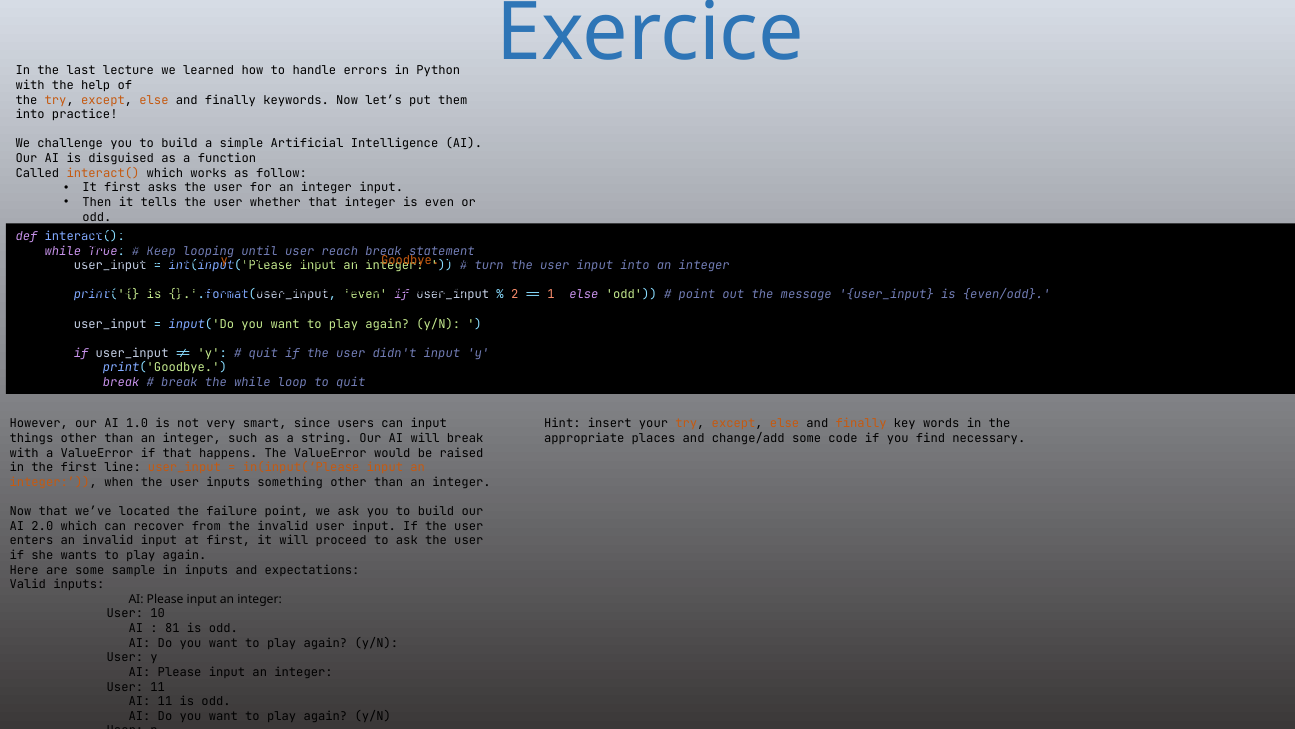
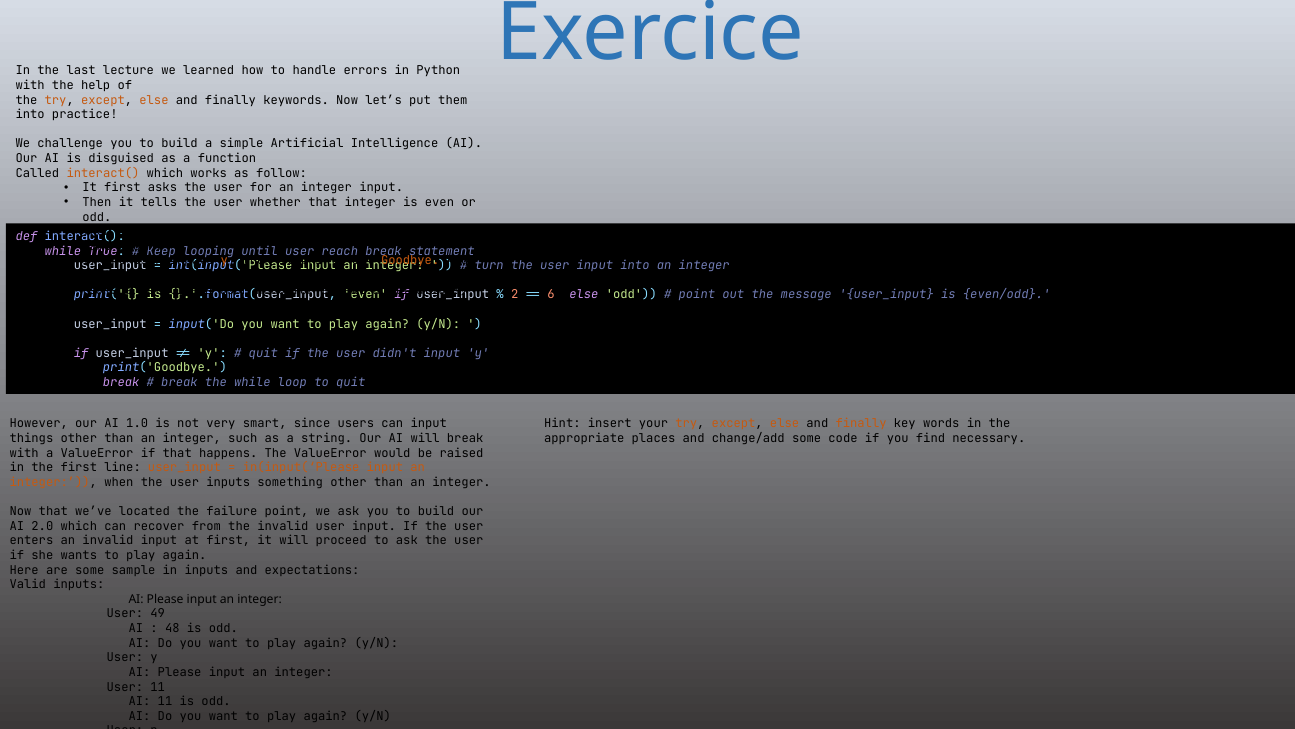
1: 1 -> 6
10: 10 -> 49
81: 81 -> 48
